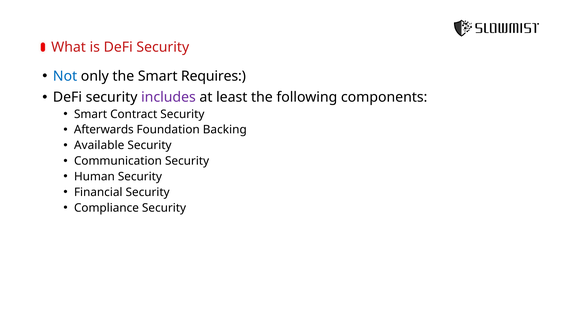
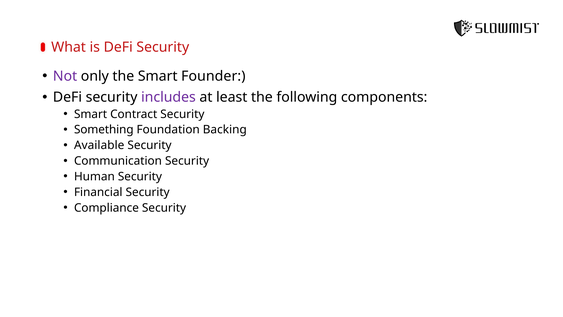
Not colour: blue -> purple
Requires: Requires -> Founder
Afterwards: Afterwards -> Something
